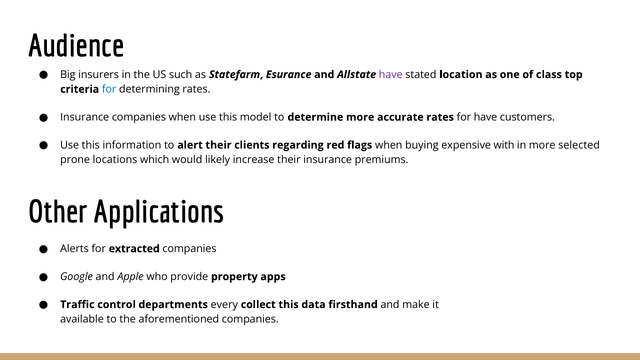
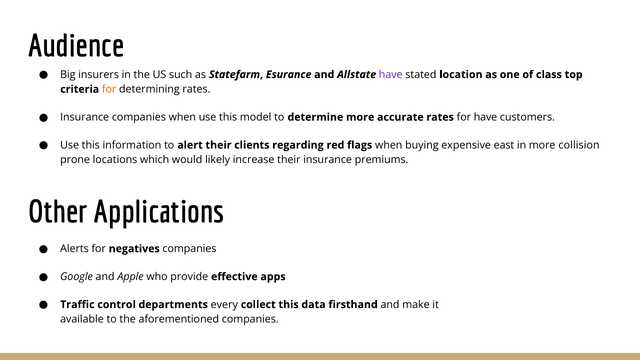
for at (109, 89) colour: blue -> orange
with: with -> east
selected: selected -> collision
extracted: extracted -> negatives
property: property -> effective
